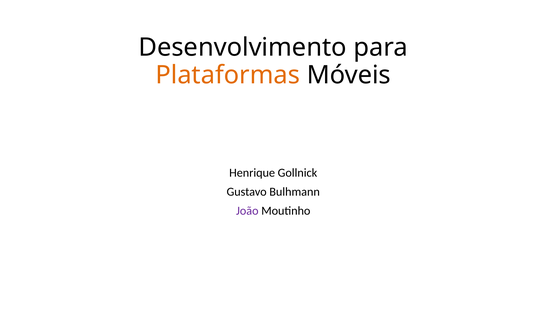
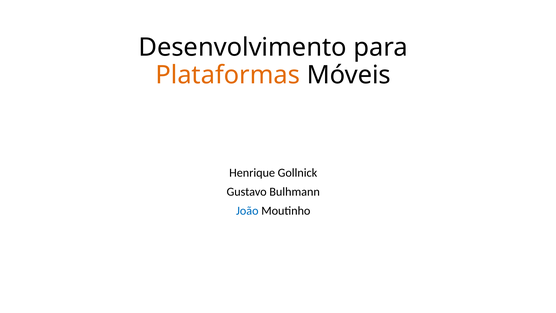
João colour: purple -> blue
